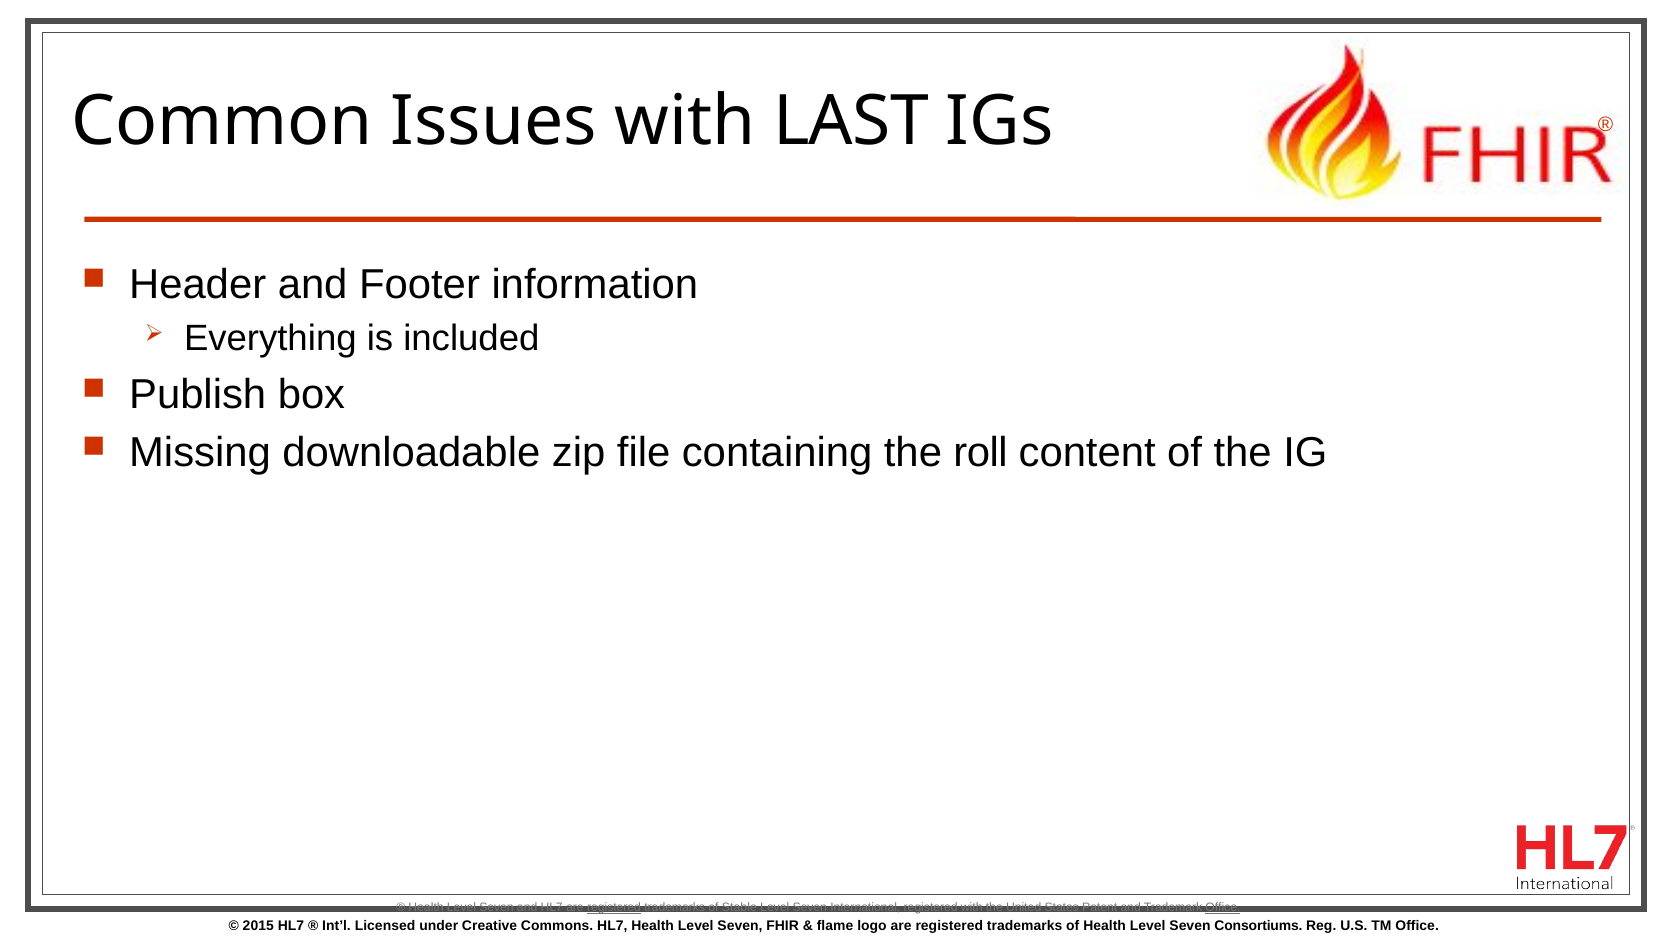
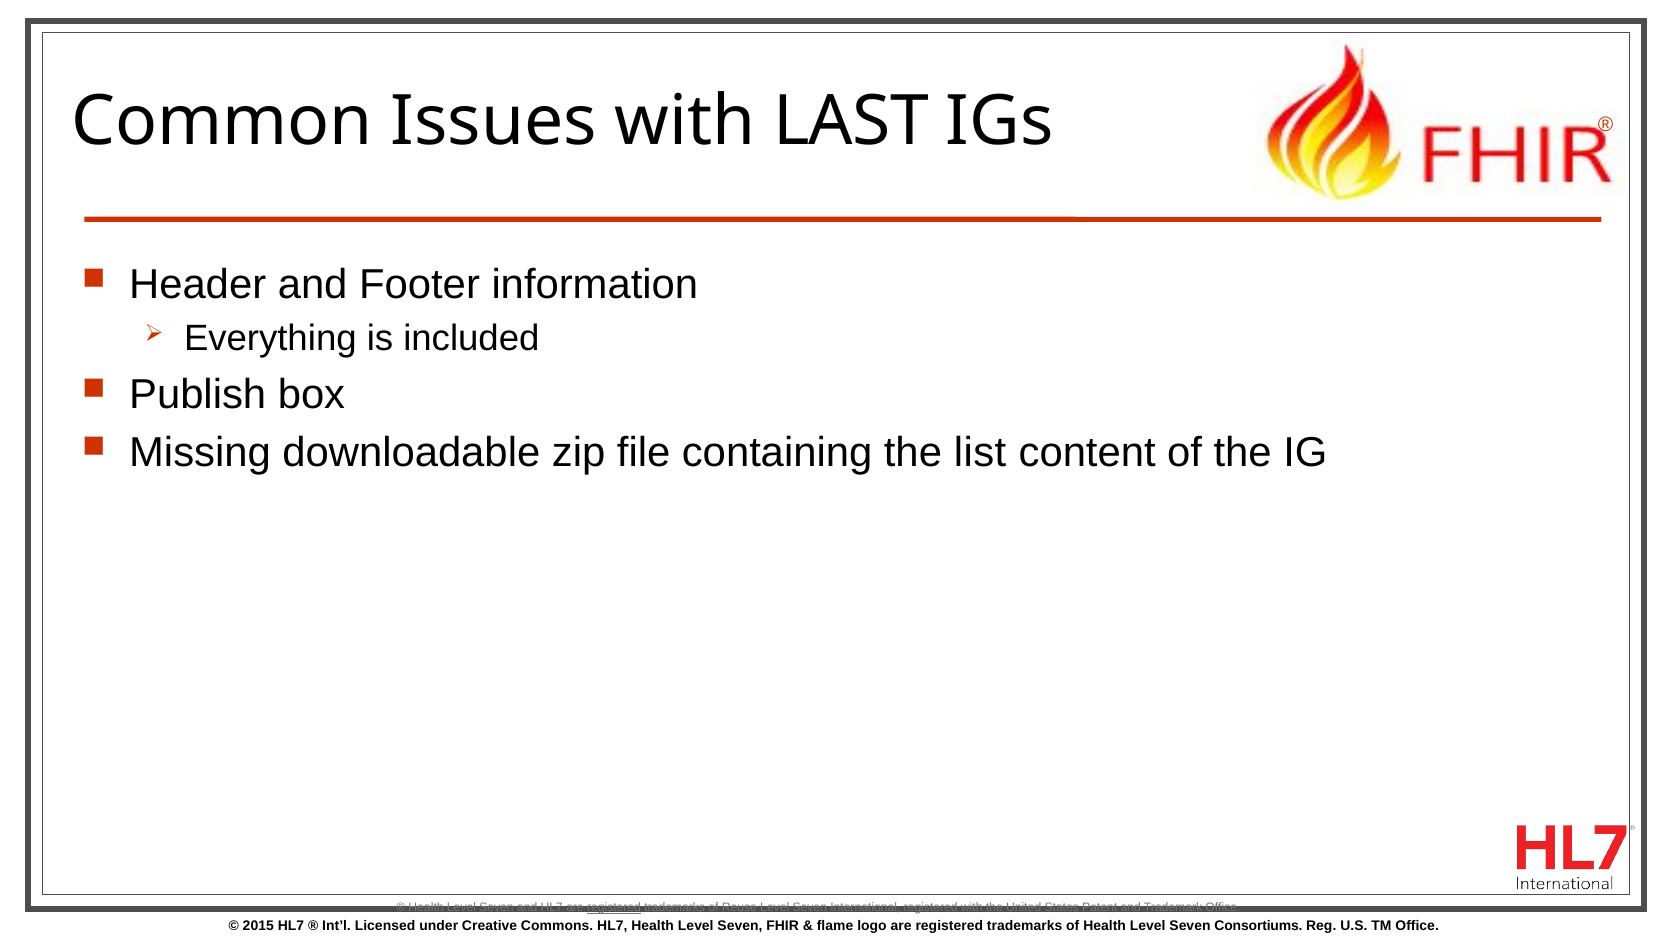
roll: roll -> list
Stable: Stable -> Reuse
Office at (1223, 908) underline: present -> none
